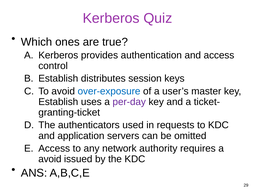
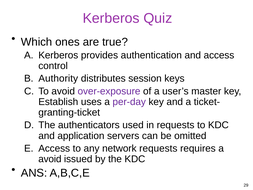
Establish at (58, 78): Establish -> Authority
over-exposure colour: blue -> purple
network authority: authority -> requests
